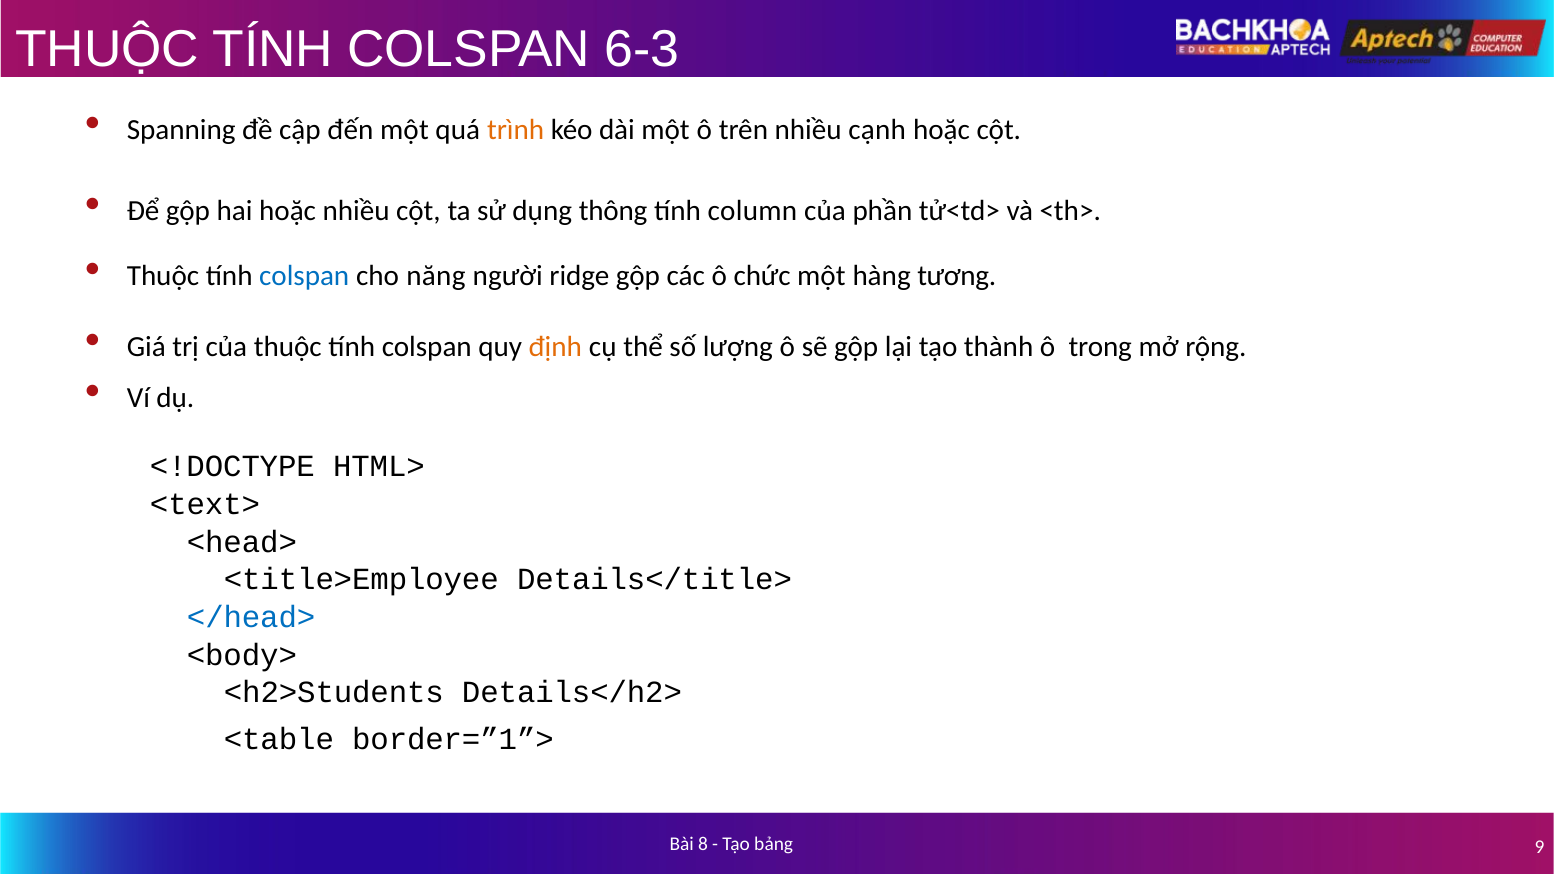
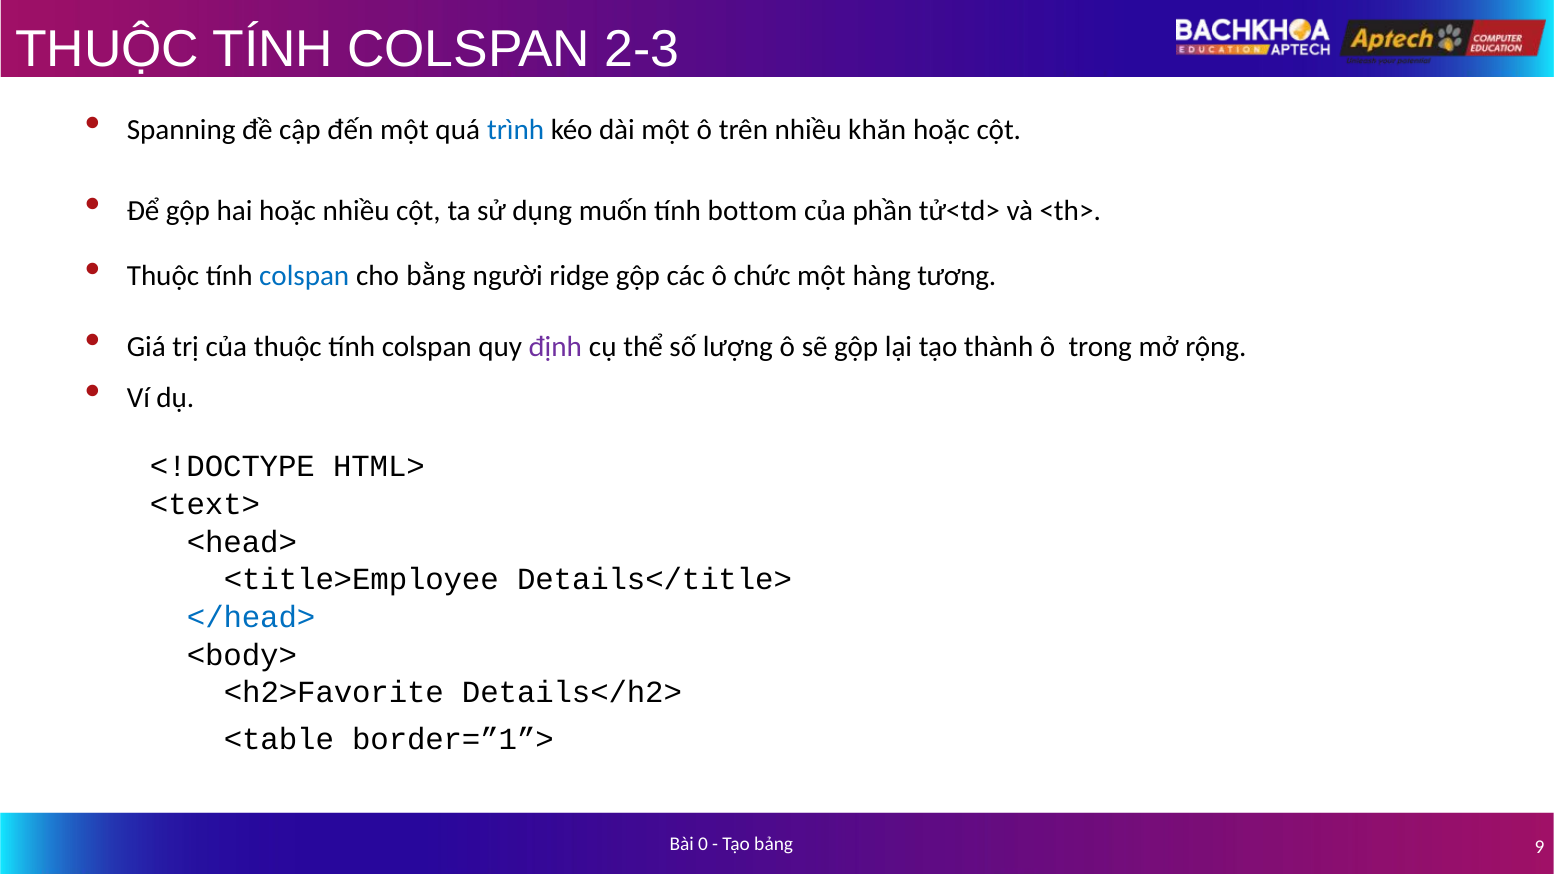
6-3: 6-3 -> 2-3
trình colour: orange -> blue
cạnh: cạnh -> khăn
thông: thông -> muốn
column: column -> bottom
năng: năng -> bằng
định colour: orange -> purple
<h2>Students: <h2>Students -> <h2>Favorite
8: 8 -> 0
